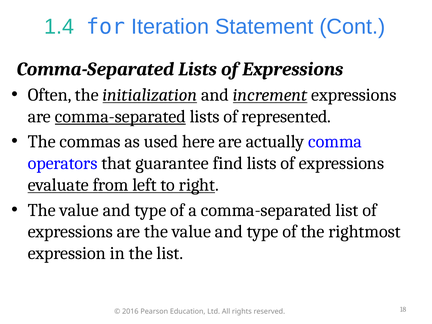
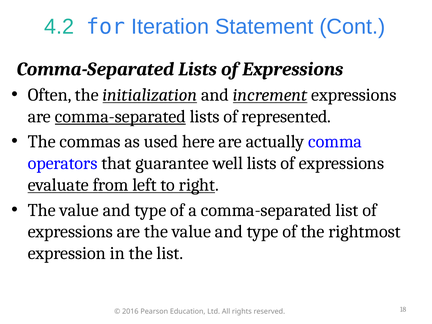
1.4: 1.4 -> 4.2
find: find -> well
